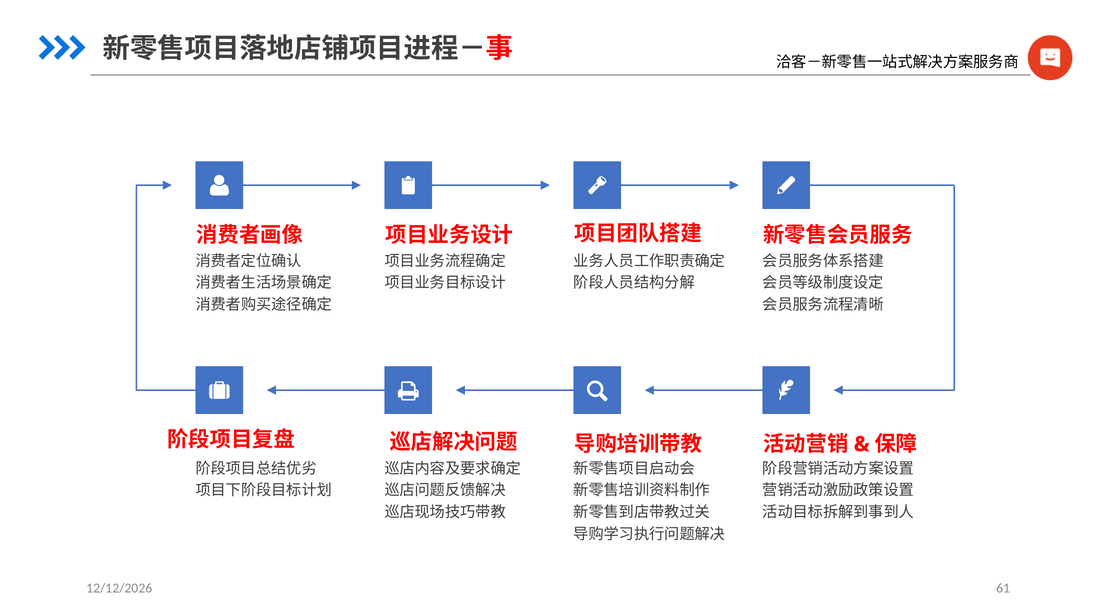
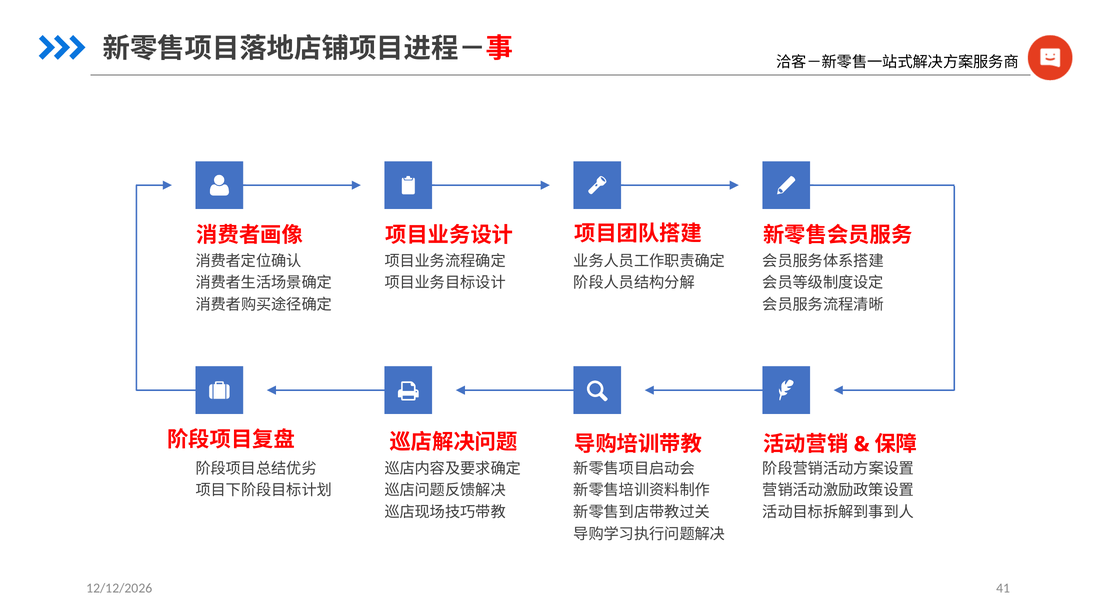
61: 61 -> 41
